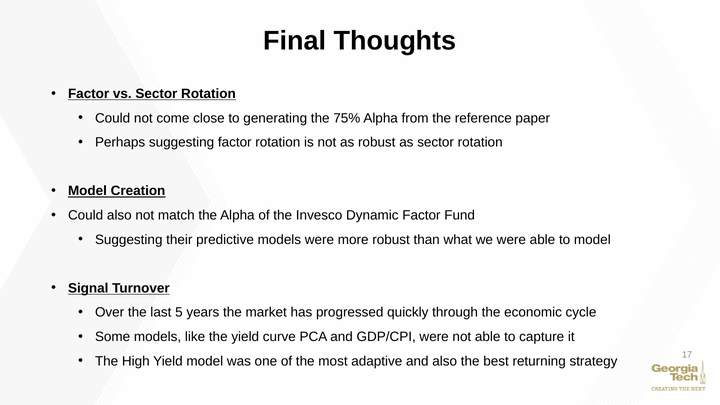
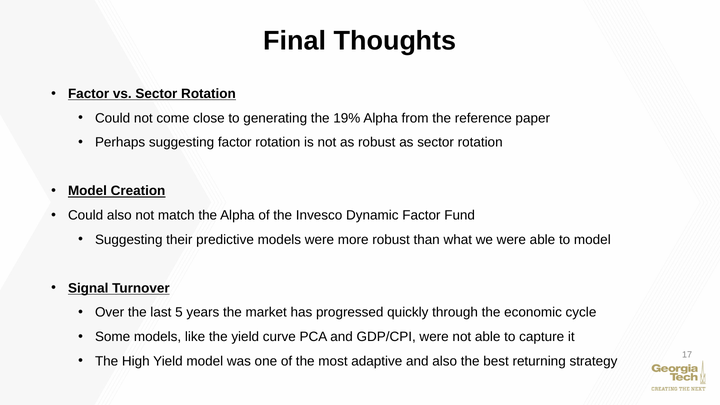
75%: 75% -> 19%
